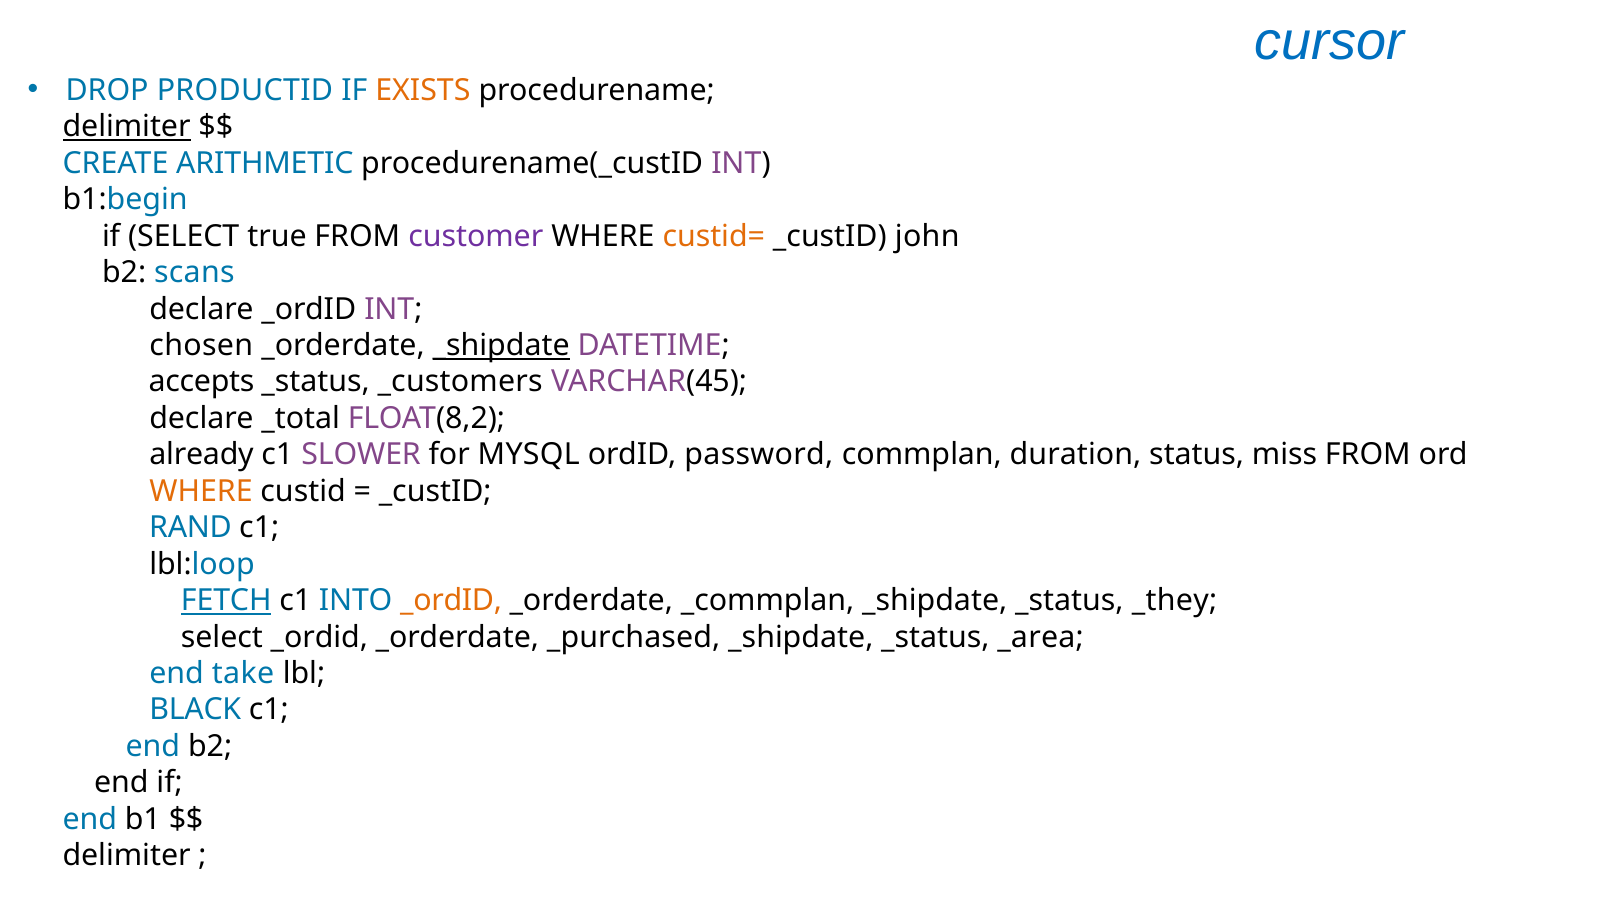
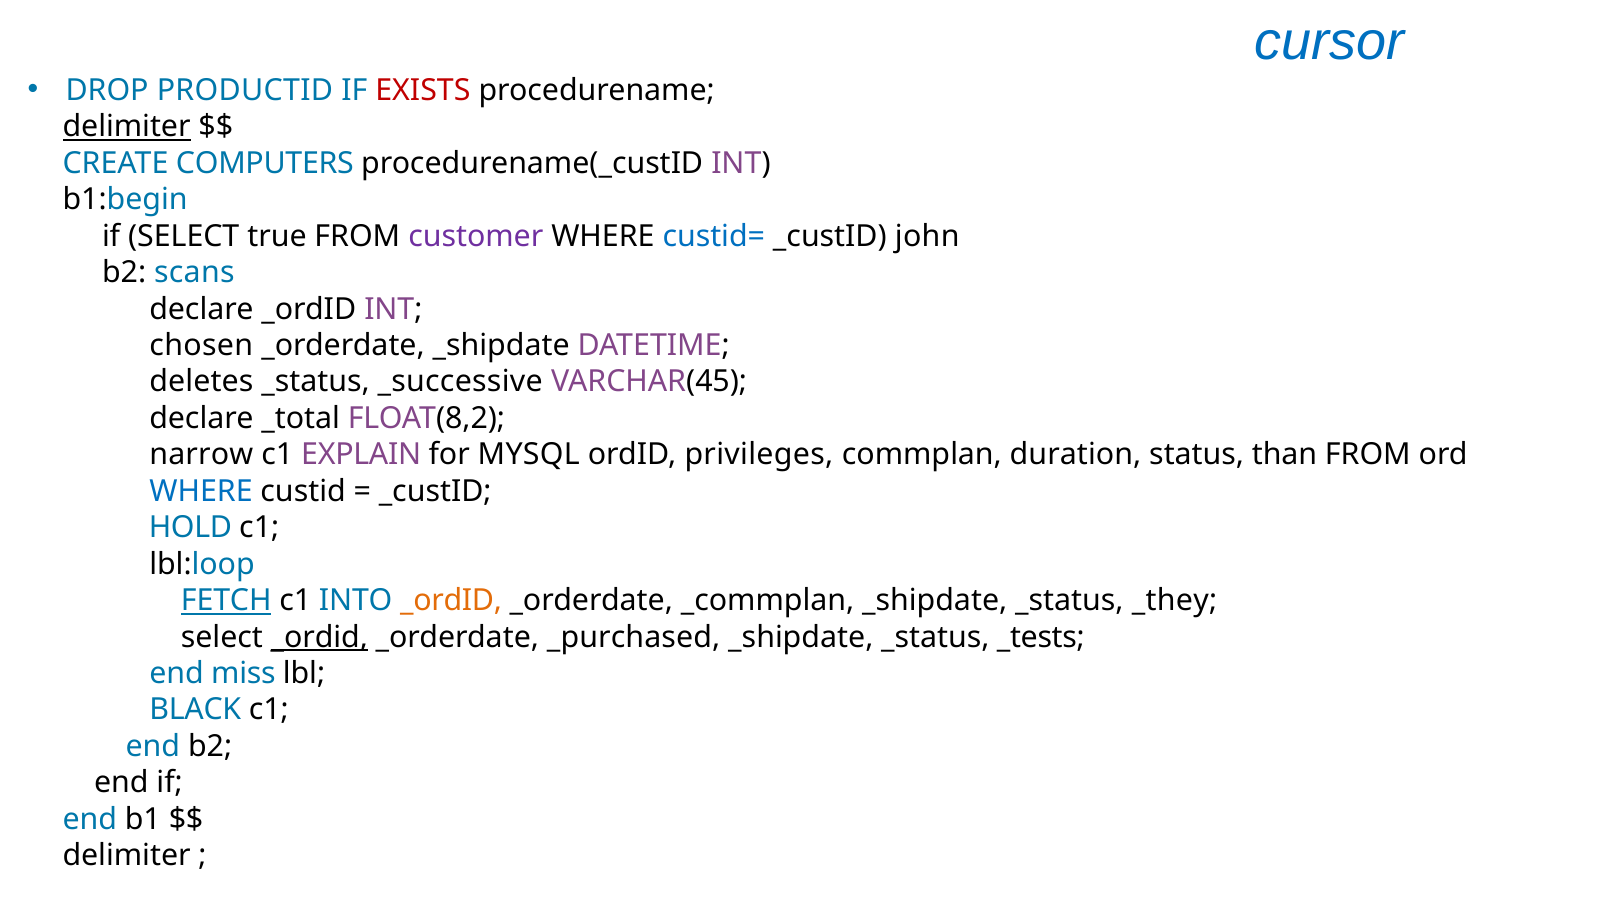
EXISTS colour: orange -> red
ARITHMETIC: ARITHMETIC -> COMPUTERS
custid= colour: orange -> blue
_shipdate at (501, 345) underline: present -> none
accepts: accepts -> deletes
_customers: _customers -> _successive
already: already -> narrow
SLOWER: SLOWER -> EXPLAIN
password: password -> privileges
miss: miss -> than
WHERE at (201, 491) colour: orange -> blue
RAND: RAND -> HOLD
_ordid at (319, 637) underline: none -> present
_area: _area -> _tests
take: take -> miss
